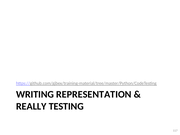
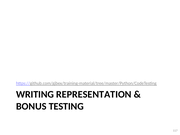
REALLY: REALLY -> BONUS
